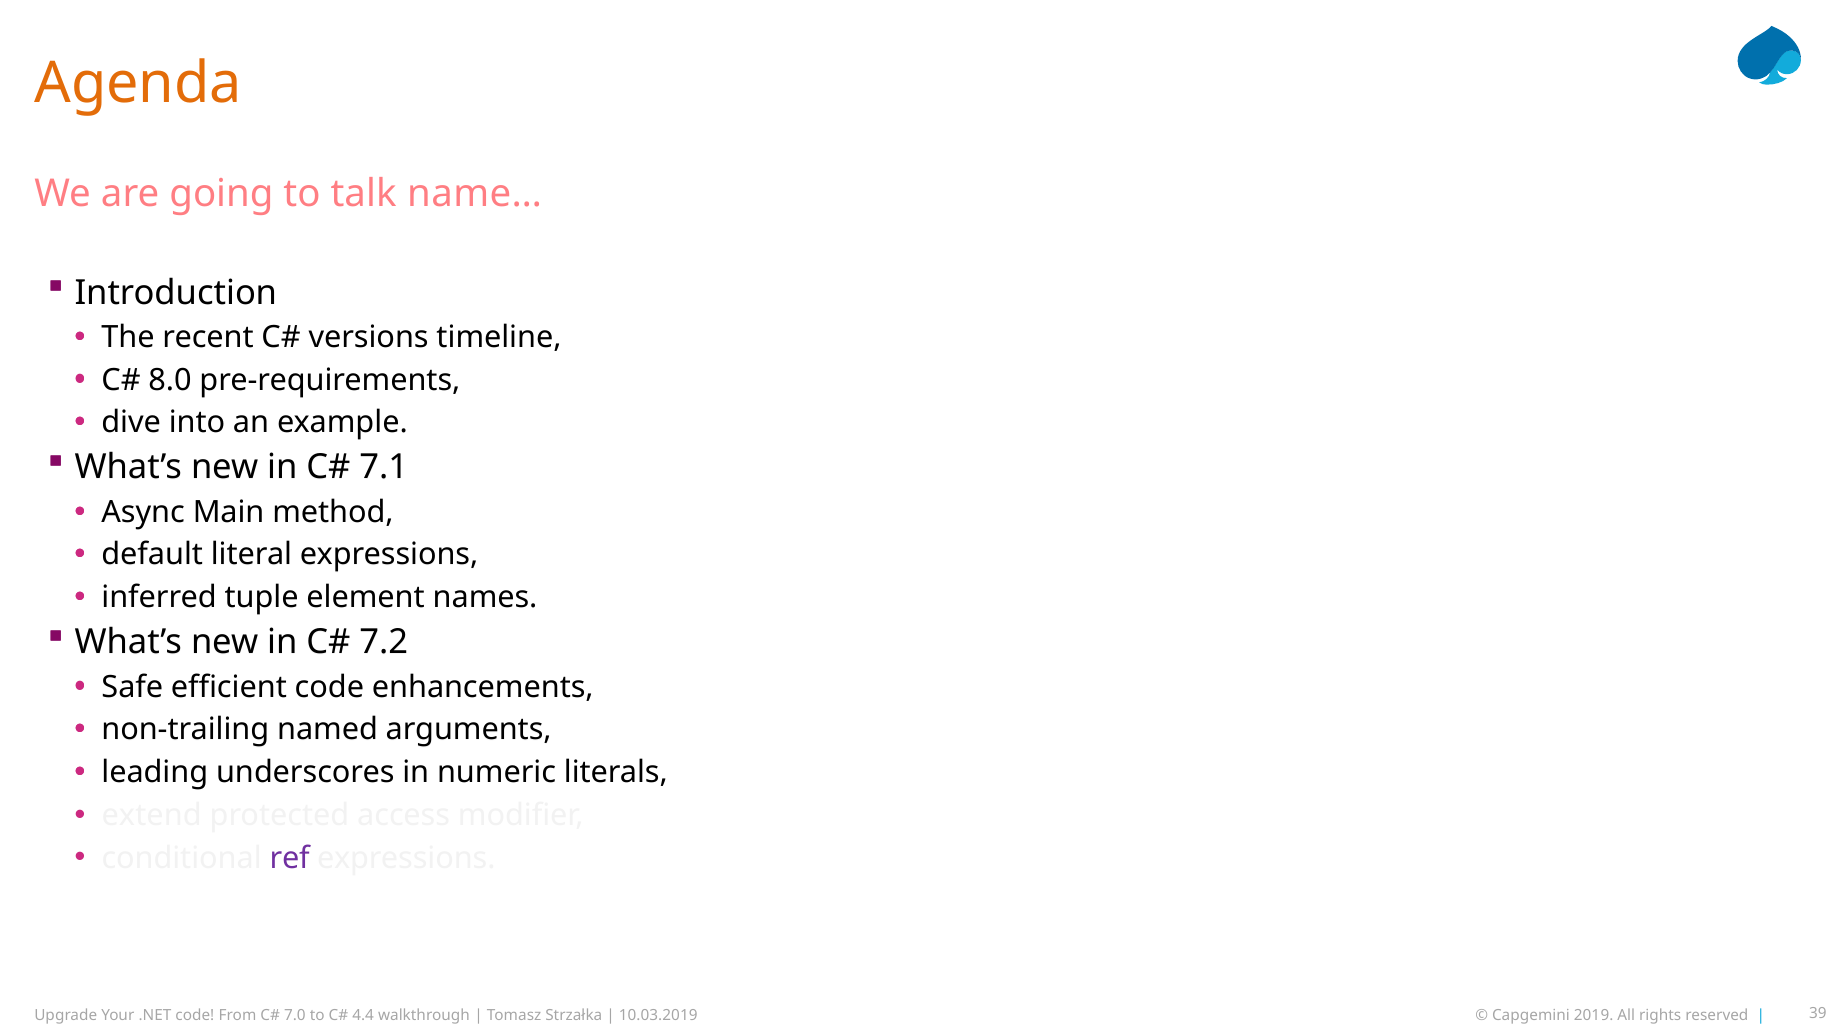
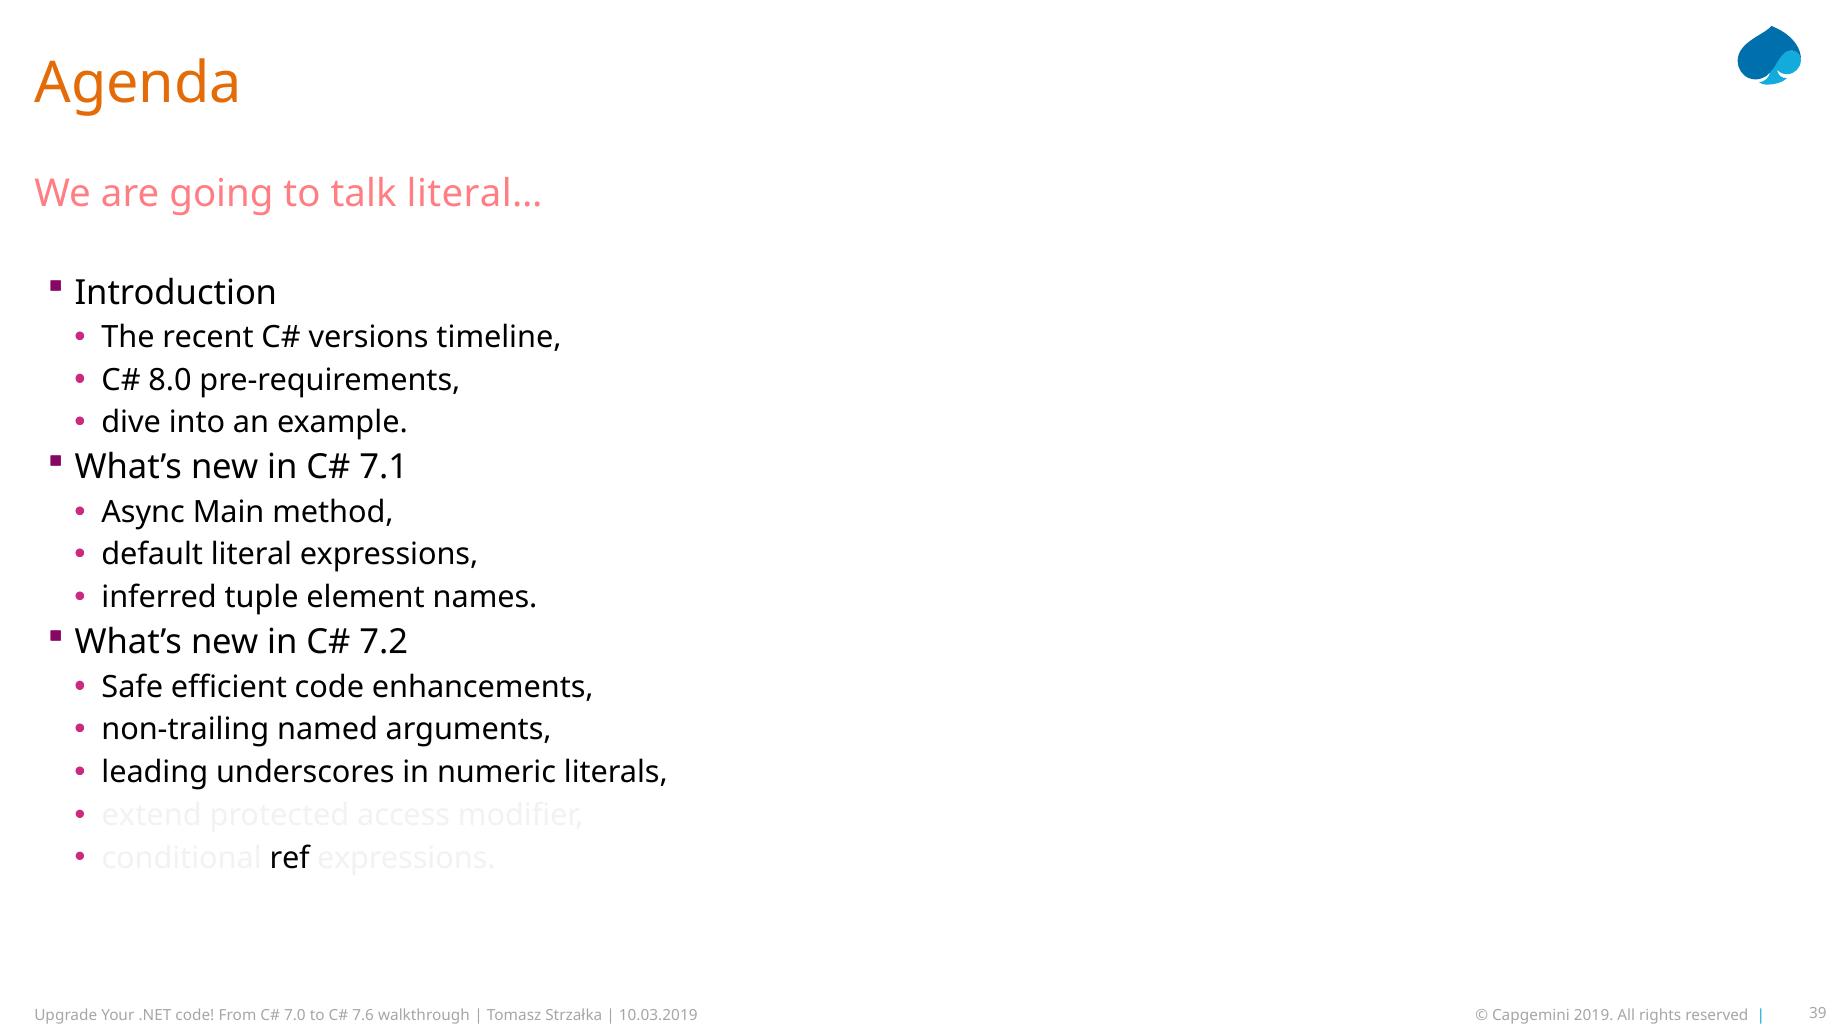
name…: name… -> literal…
ref colour: purple -> black
4.4: 4.4 -> 7.6
